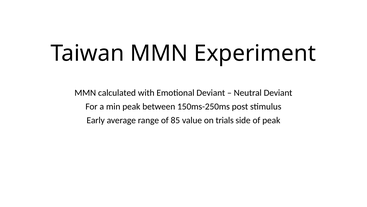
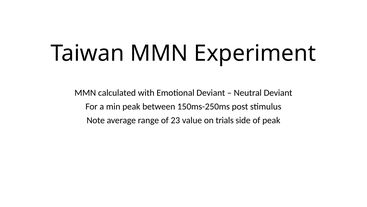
Early: Early -> Note
85: 85 -> 23
